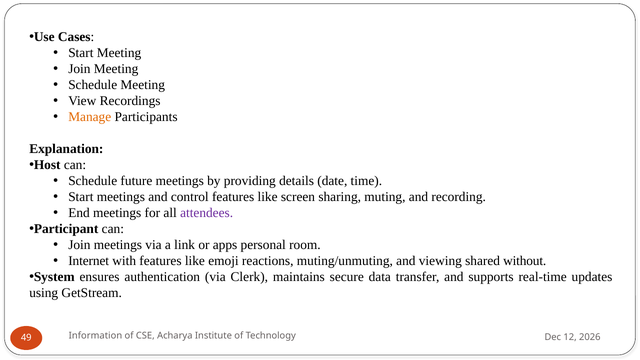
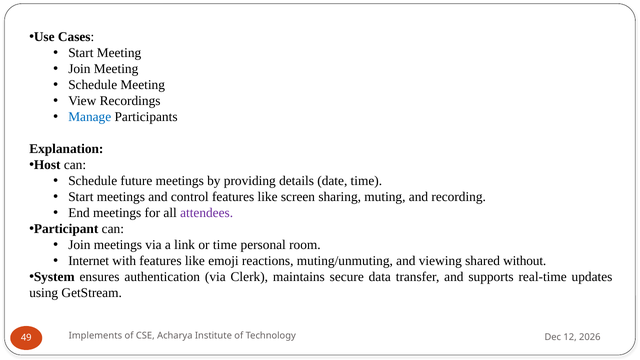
Manage colour: orange -> blue
or apps: apps -> time
Information: Information -> Implements
